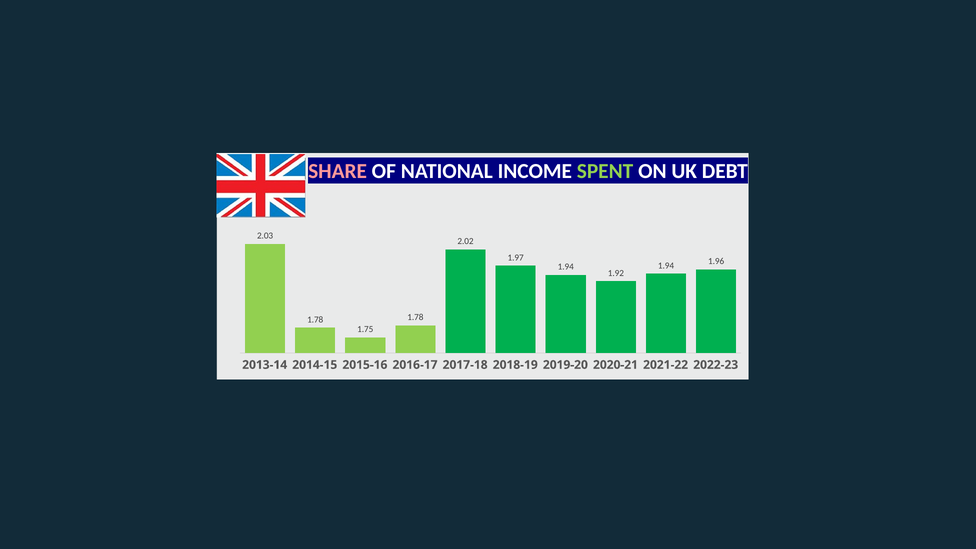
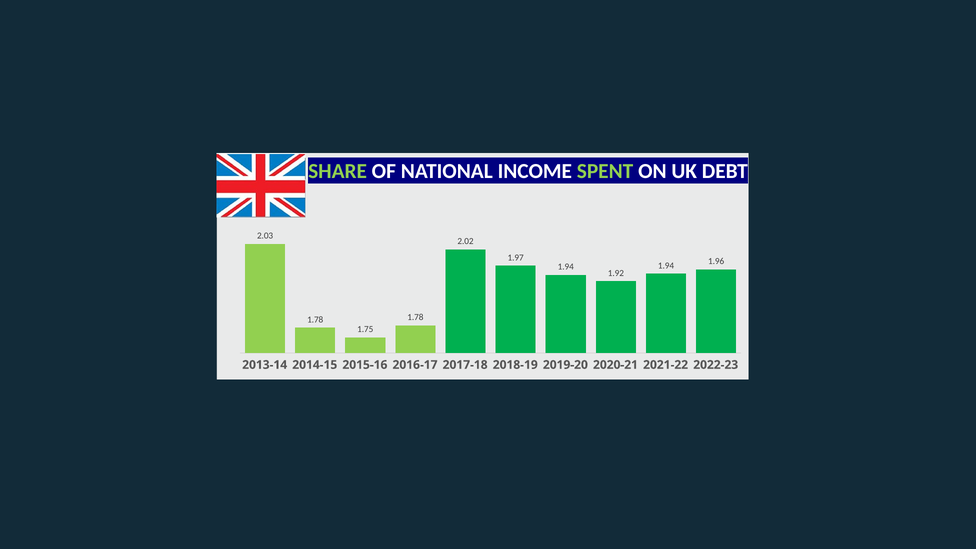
SHARE colour: pink -> light green
